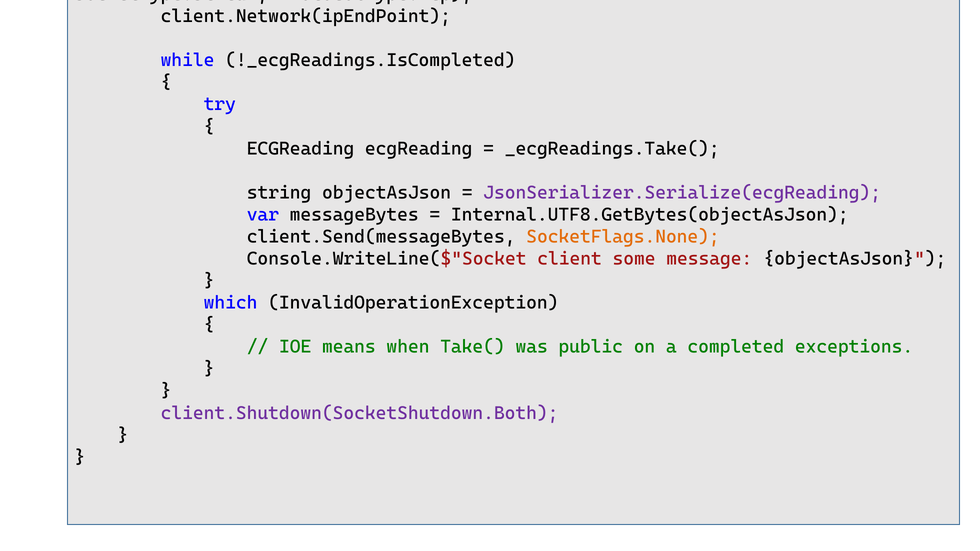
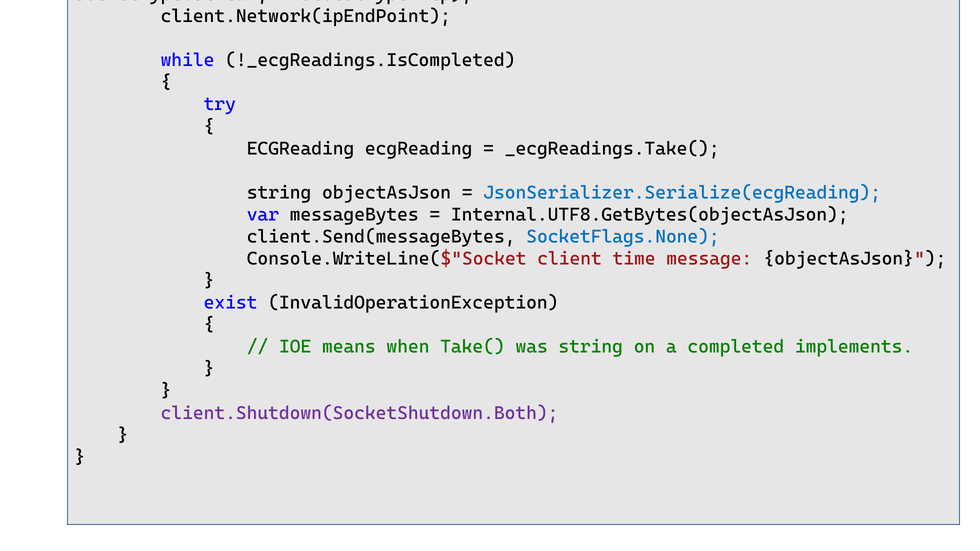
JsonSerializer.Serialize(ecgReading colour: purple -> blue
SocketFlags.None colour: orange -> blue
some: some -> time
which: which -> exist
was public: public -> string
exceptions: exceptions -> implements
